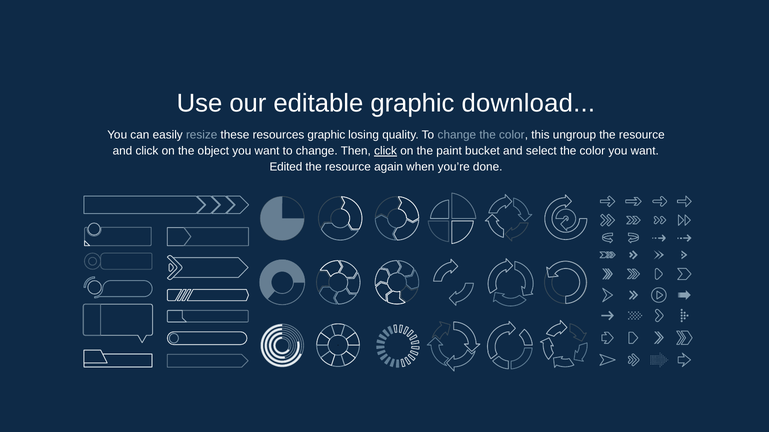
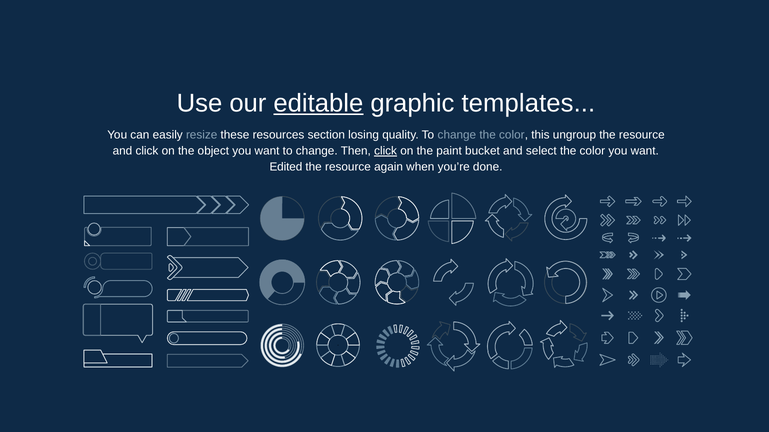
editable underline: none -> present
download: download -> templates
resources graphic: graphic -> section
